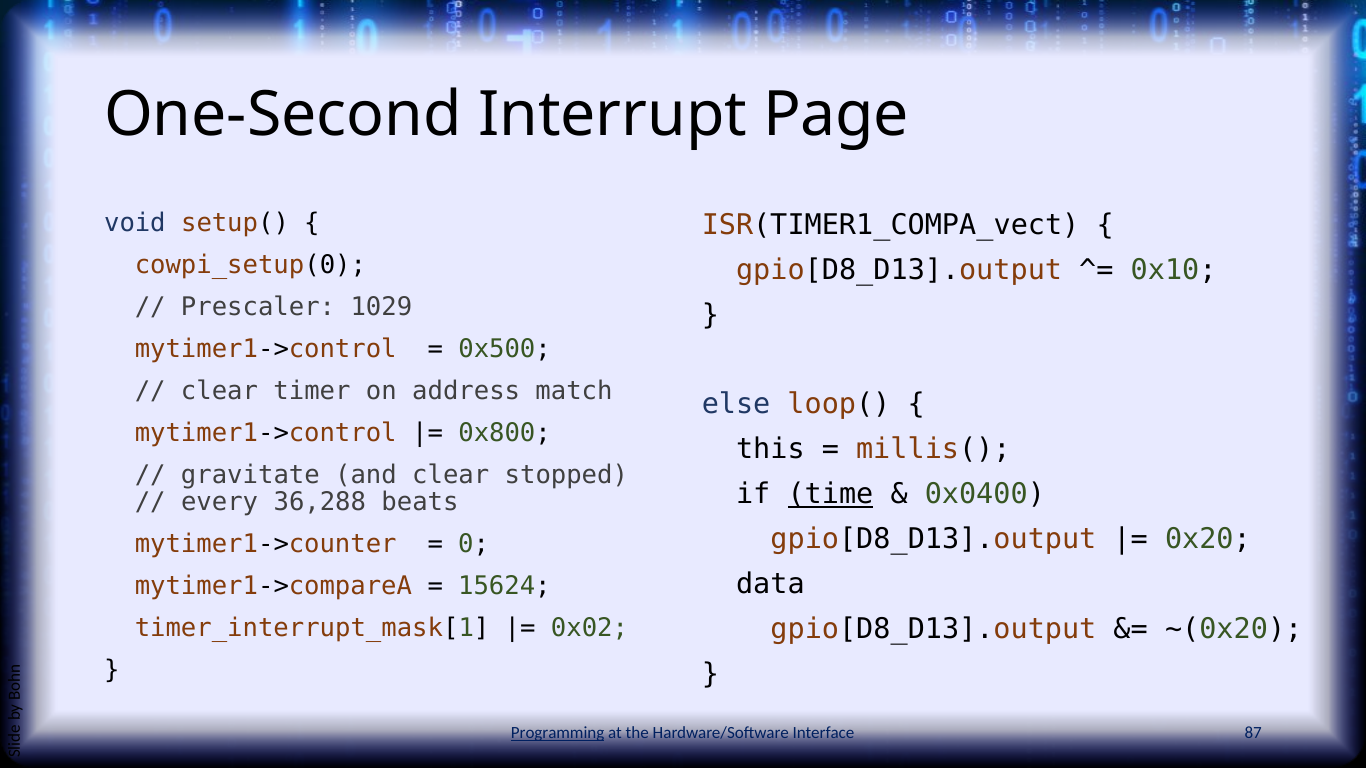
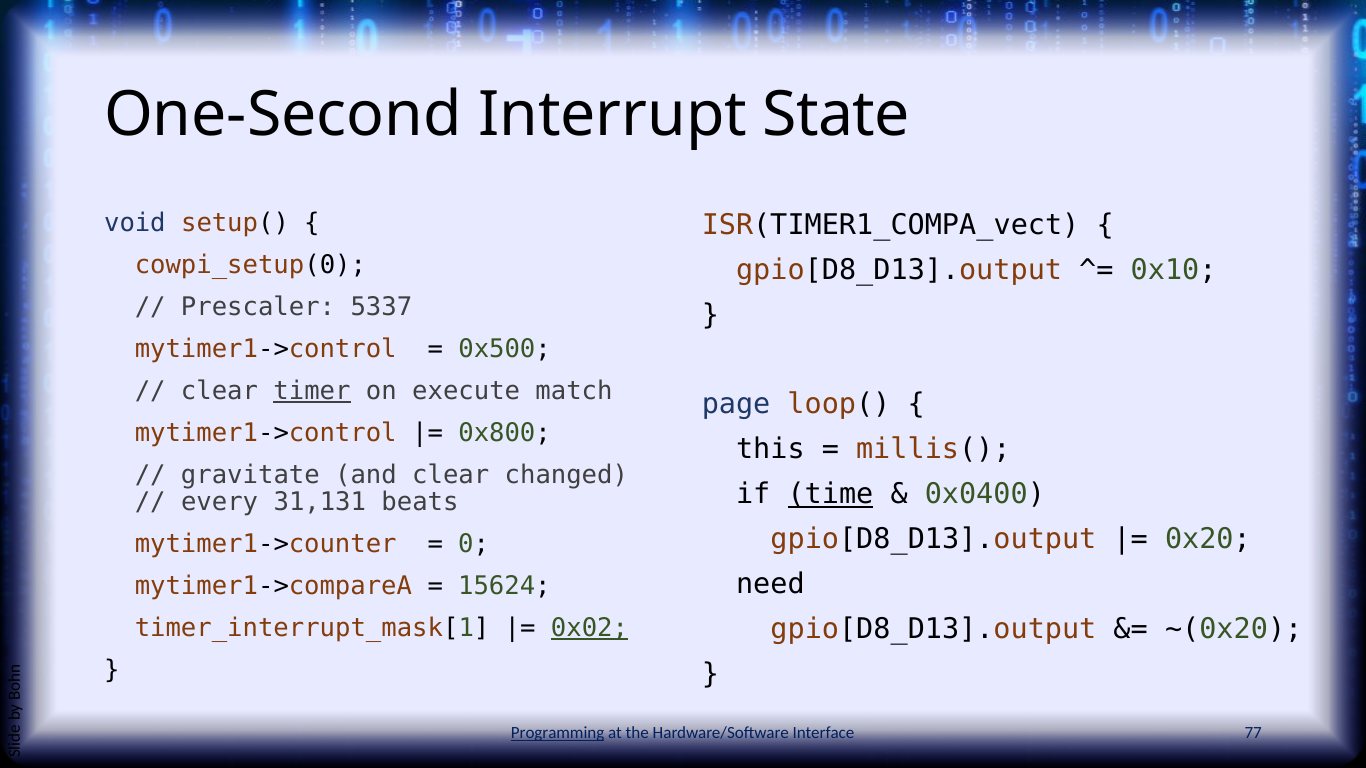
Page: Page -> State
1029: 1029 -> 5337
timer underline: none -> present
address: address -> execute
else: else -> page
stopped: stopped -> changed
36,288: 36,288 -> 31,131
data: data -> need
0x02 underline: none -> present
87: 87 -> 77
